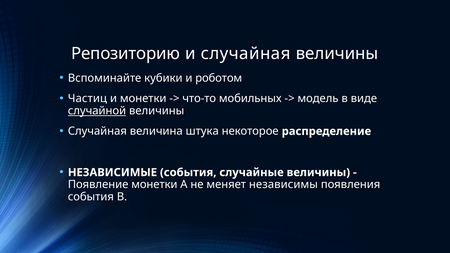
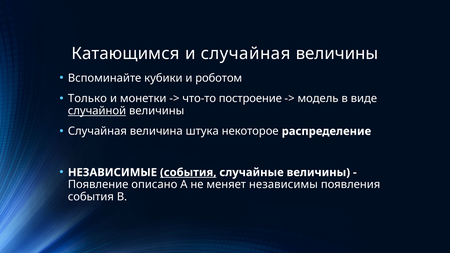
Репозиторию: Репозиторию -> Катающимся
Частиц: Частиц -> Только
мобильных: мобильных -> построение
события at (188, 173) underline: none -> present
Появление монетки: монетки -> описано
